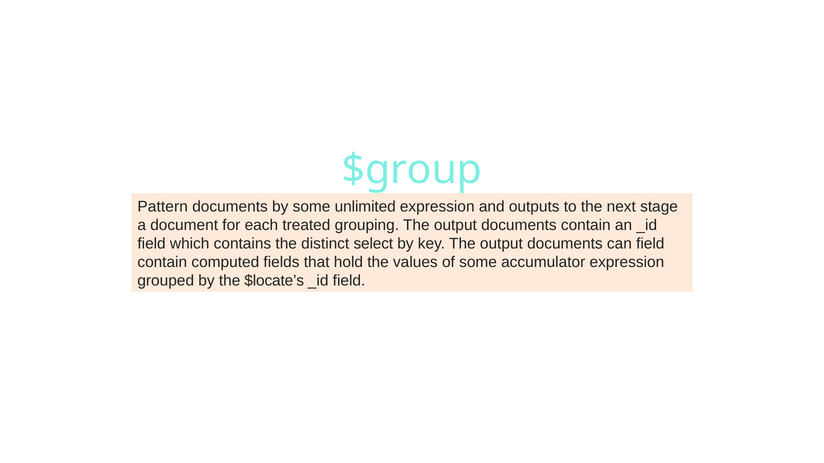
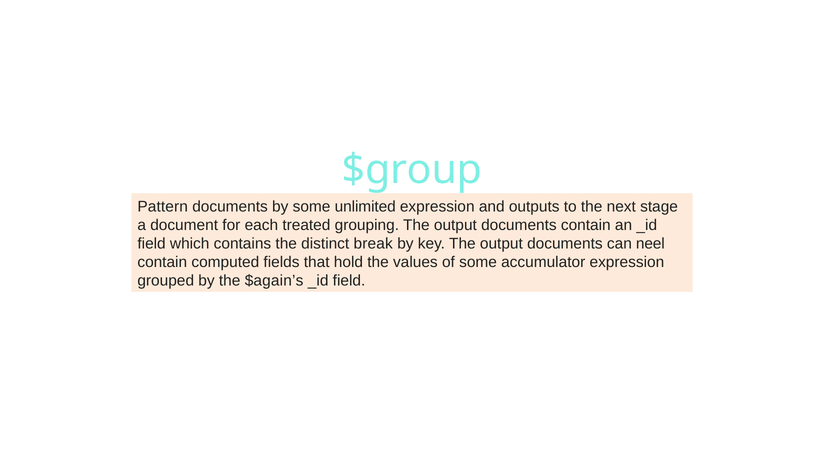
select: select -> break
can field: field -> neel
$locate’s: $locate’s -> $again’s
